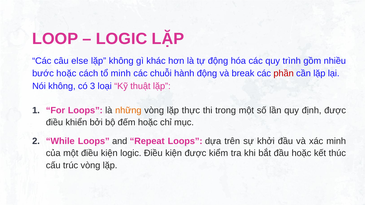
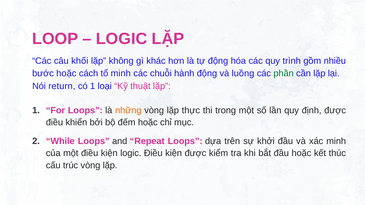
else: else -> khối
break: break -> luồng
phần colour: red -> green
Nói không: không -> return
có 3: 3 -> 1
